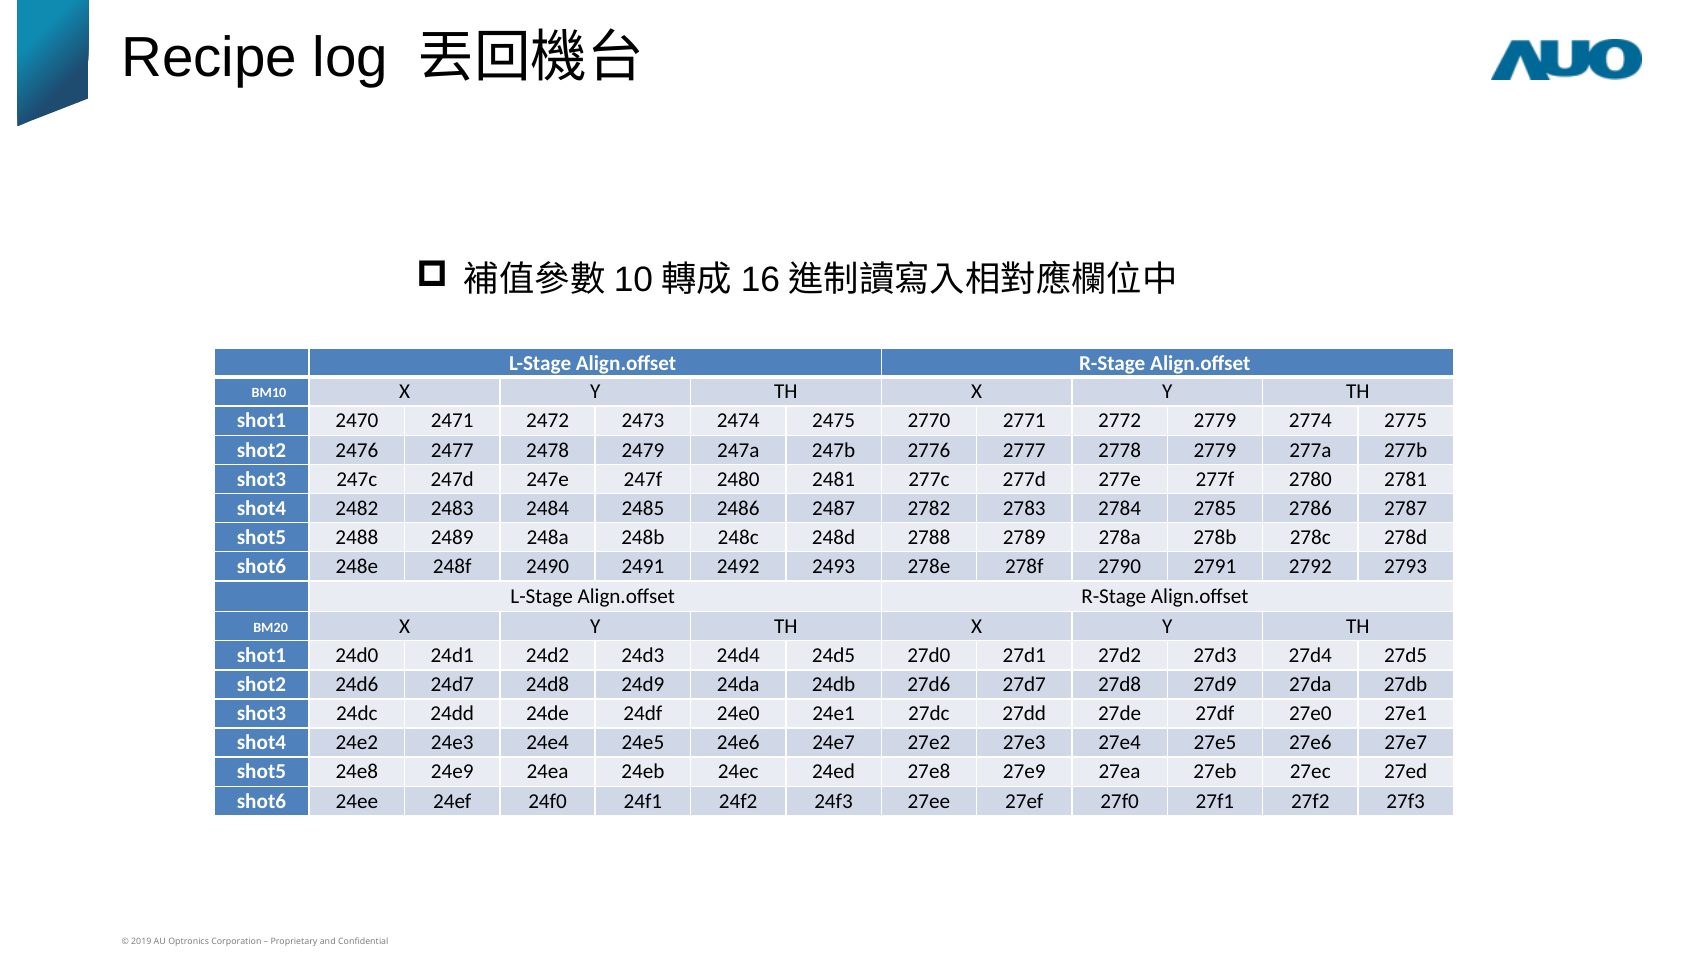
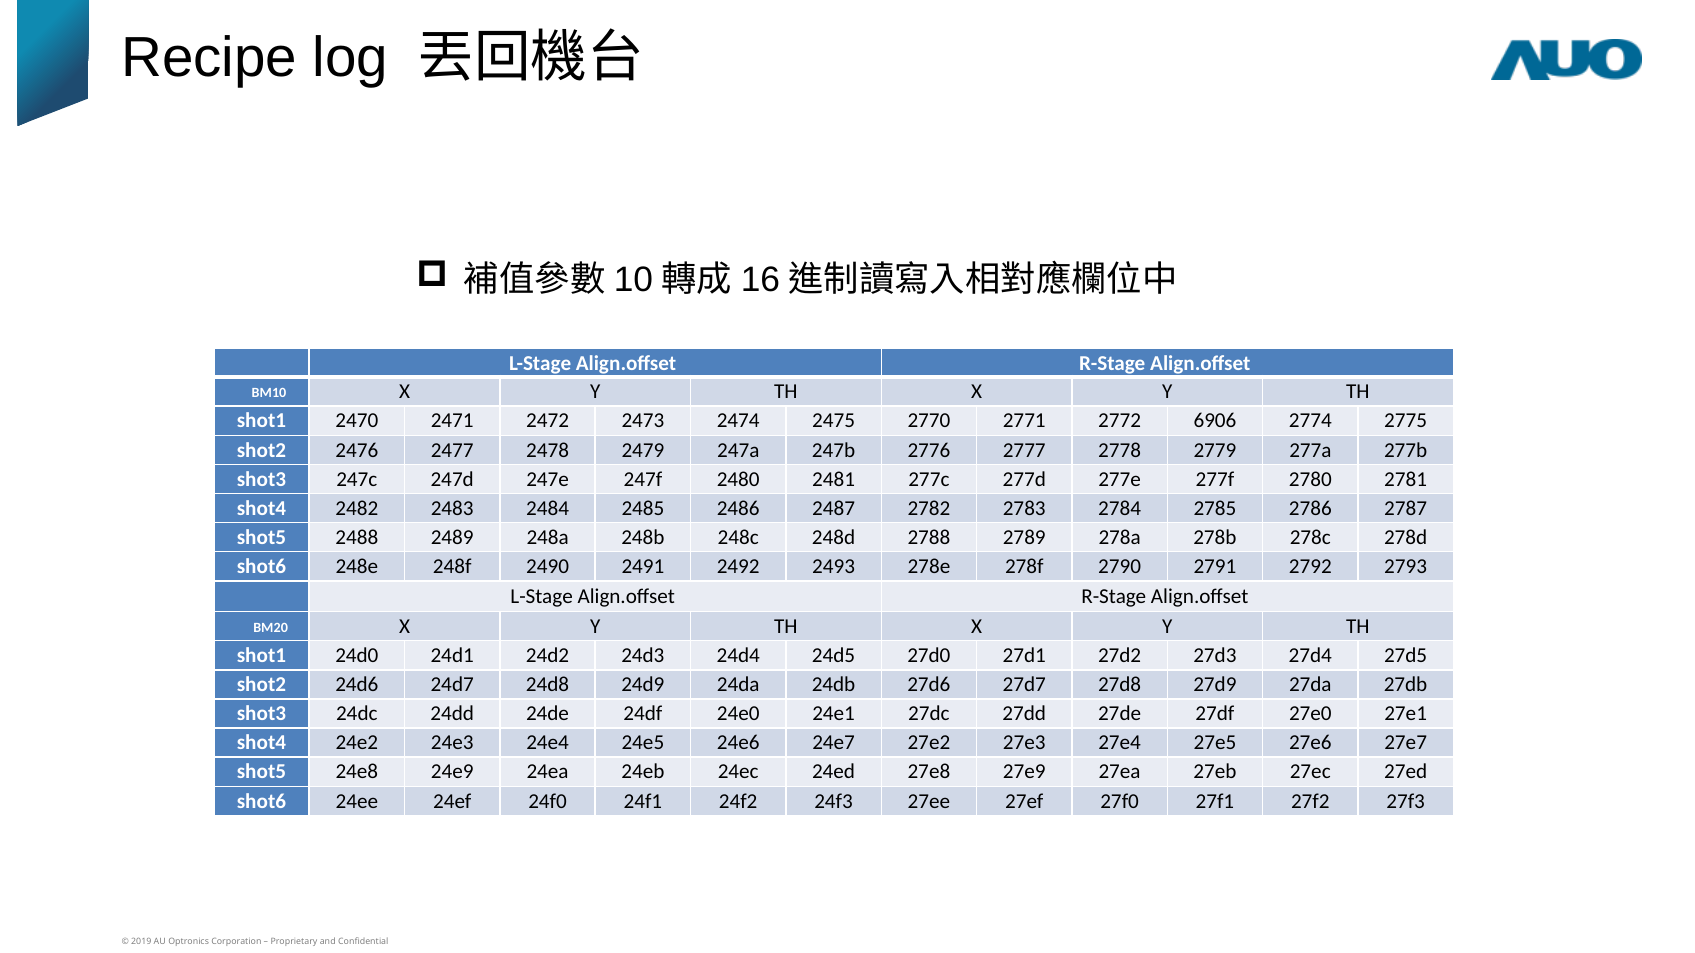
2772 2779: 2779 -> 6906
